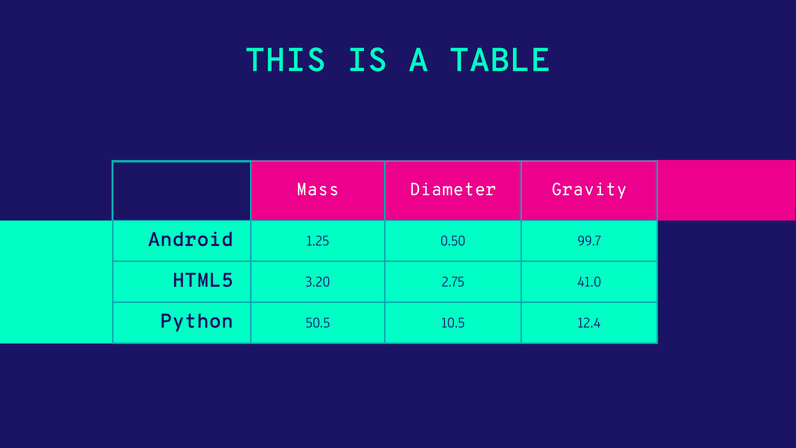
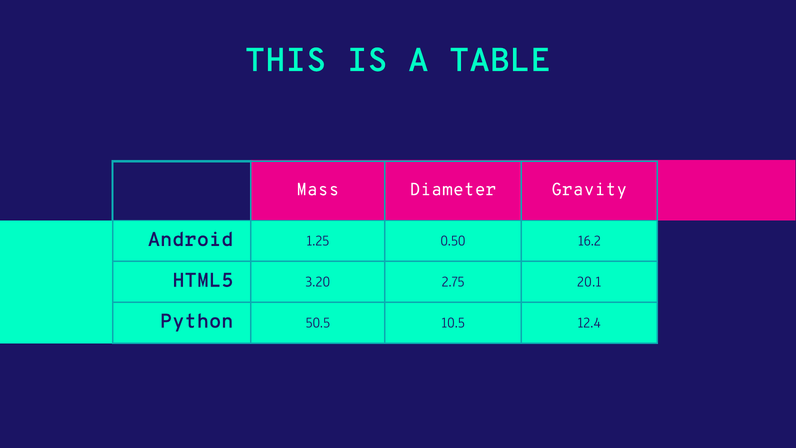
99.7: 99.7 -> 16.2
41.0: 41.0 -> 20.1
